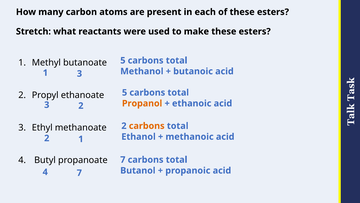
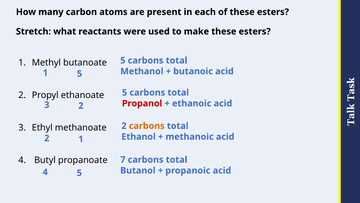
1 3: 3 -> 5
Propanol colour: orange -> red
4 7: 7 -> 5
